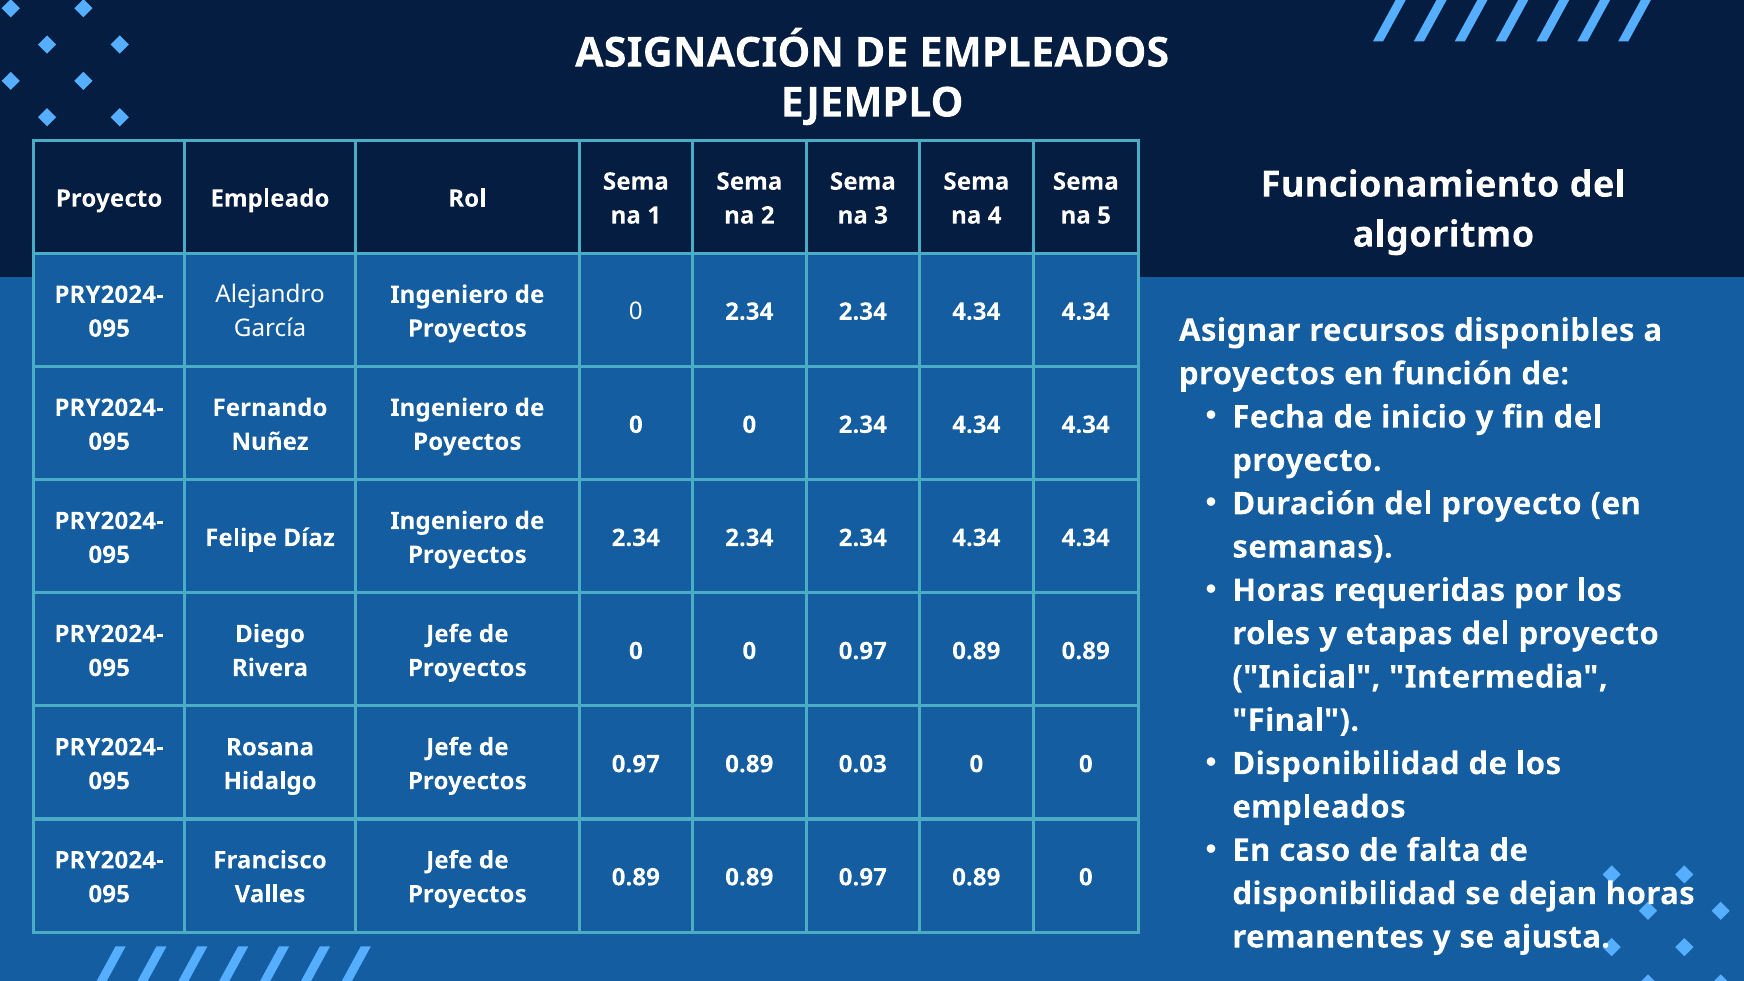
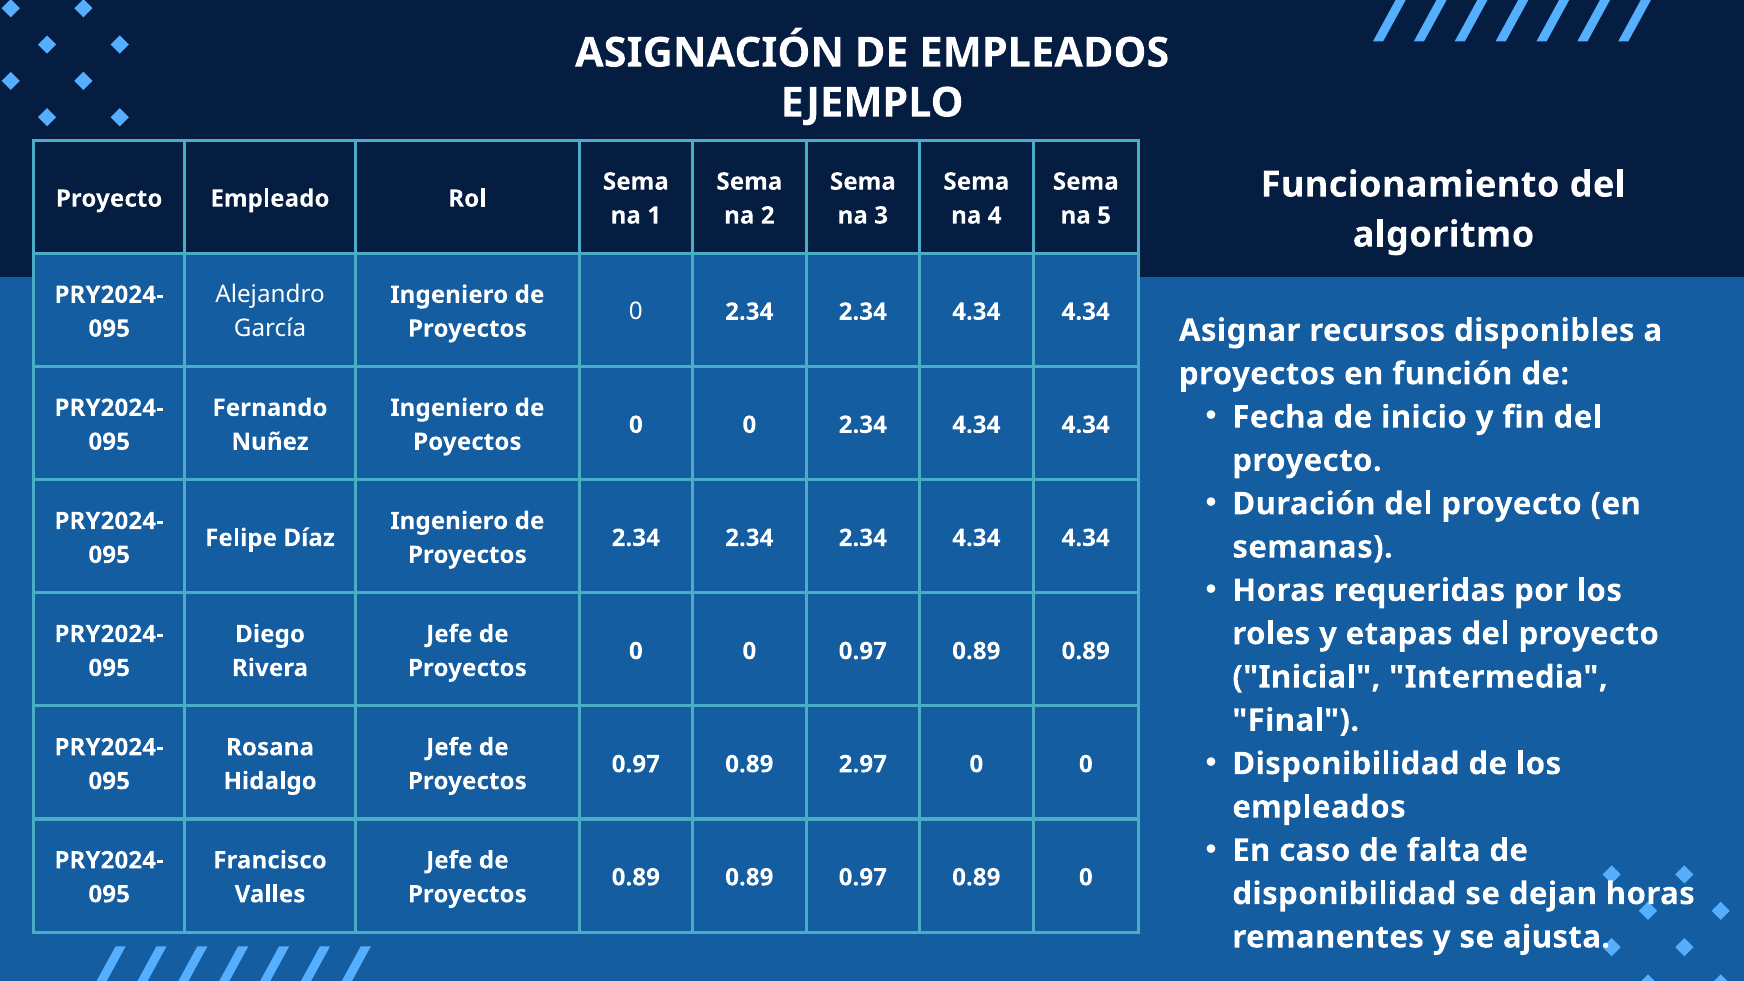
0.03: 0.03 -> 2.97
